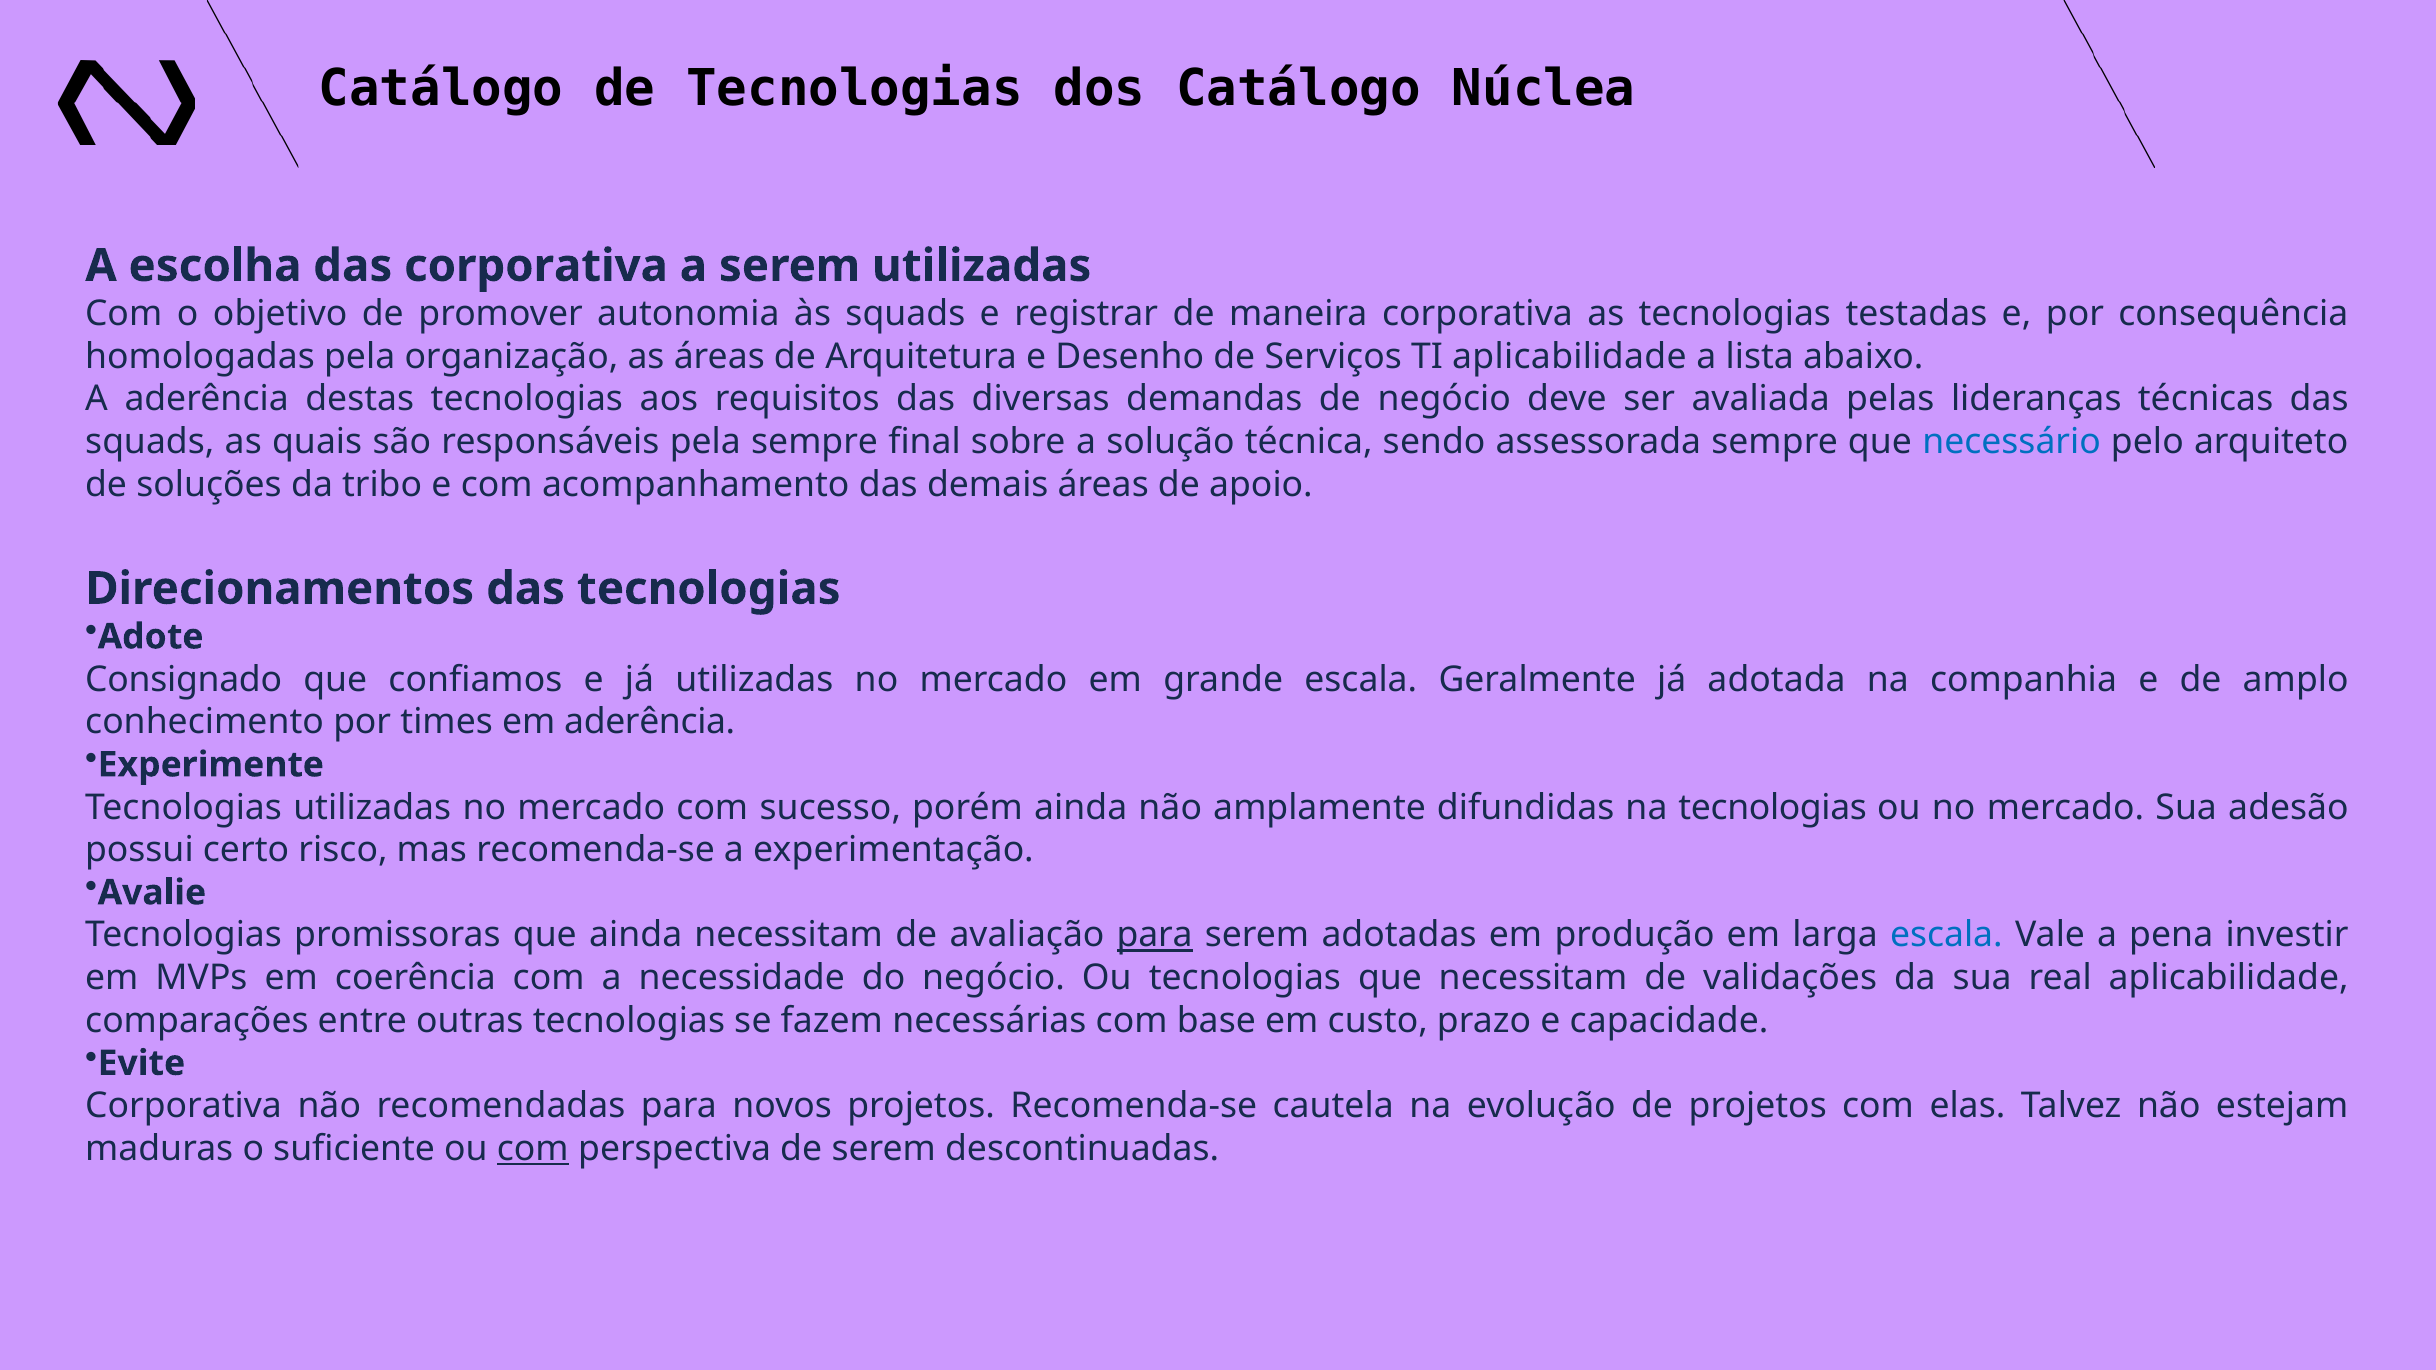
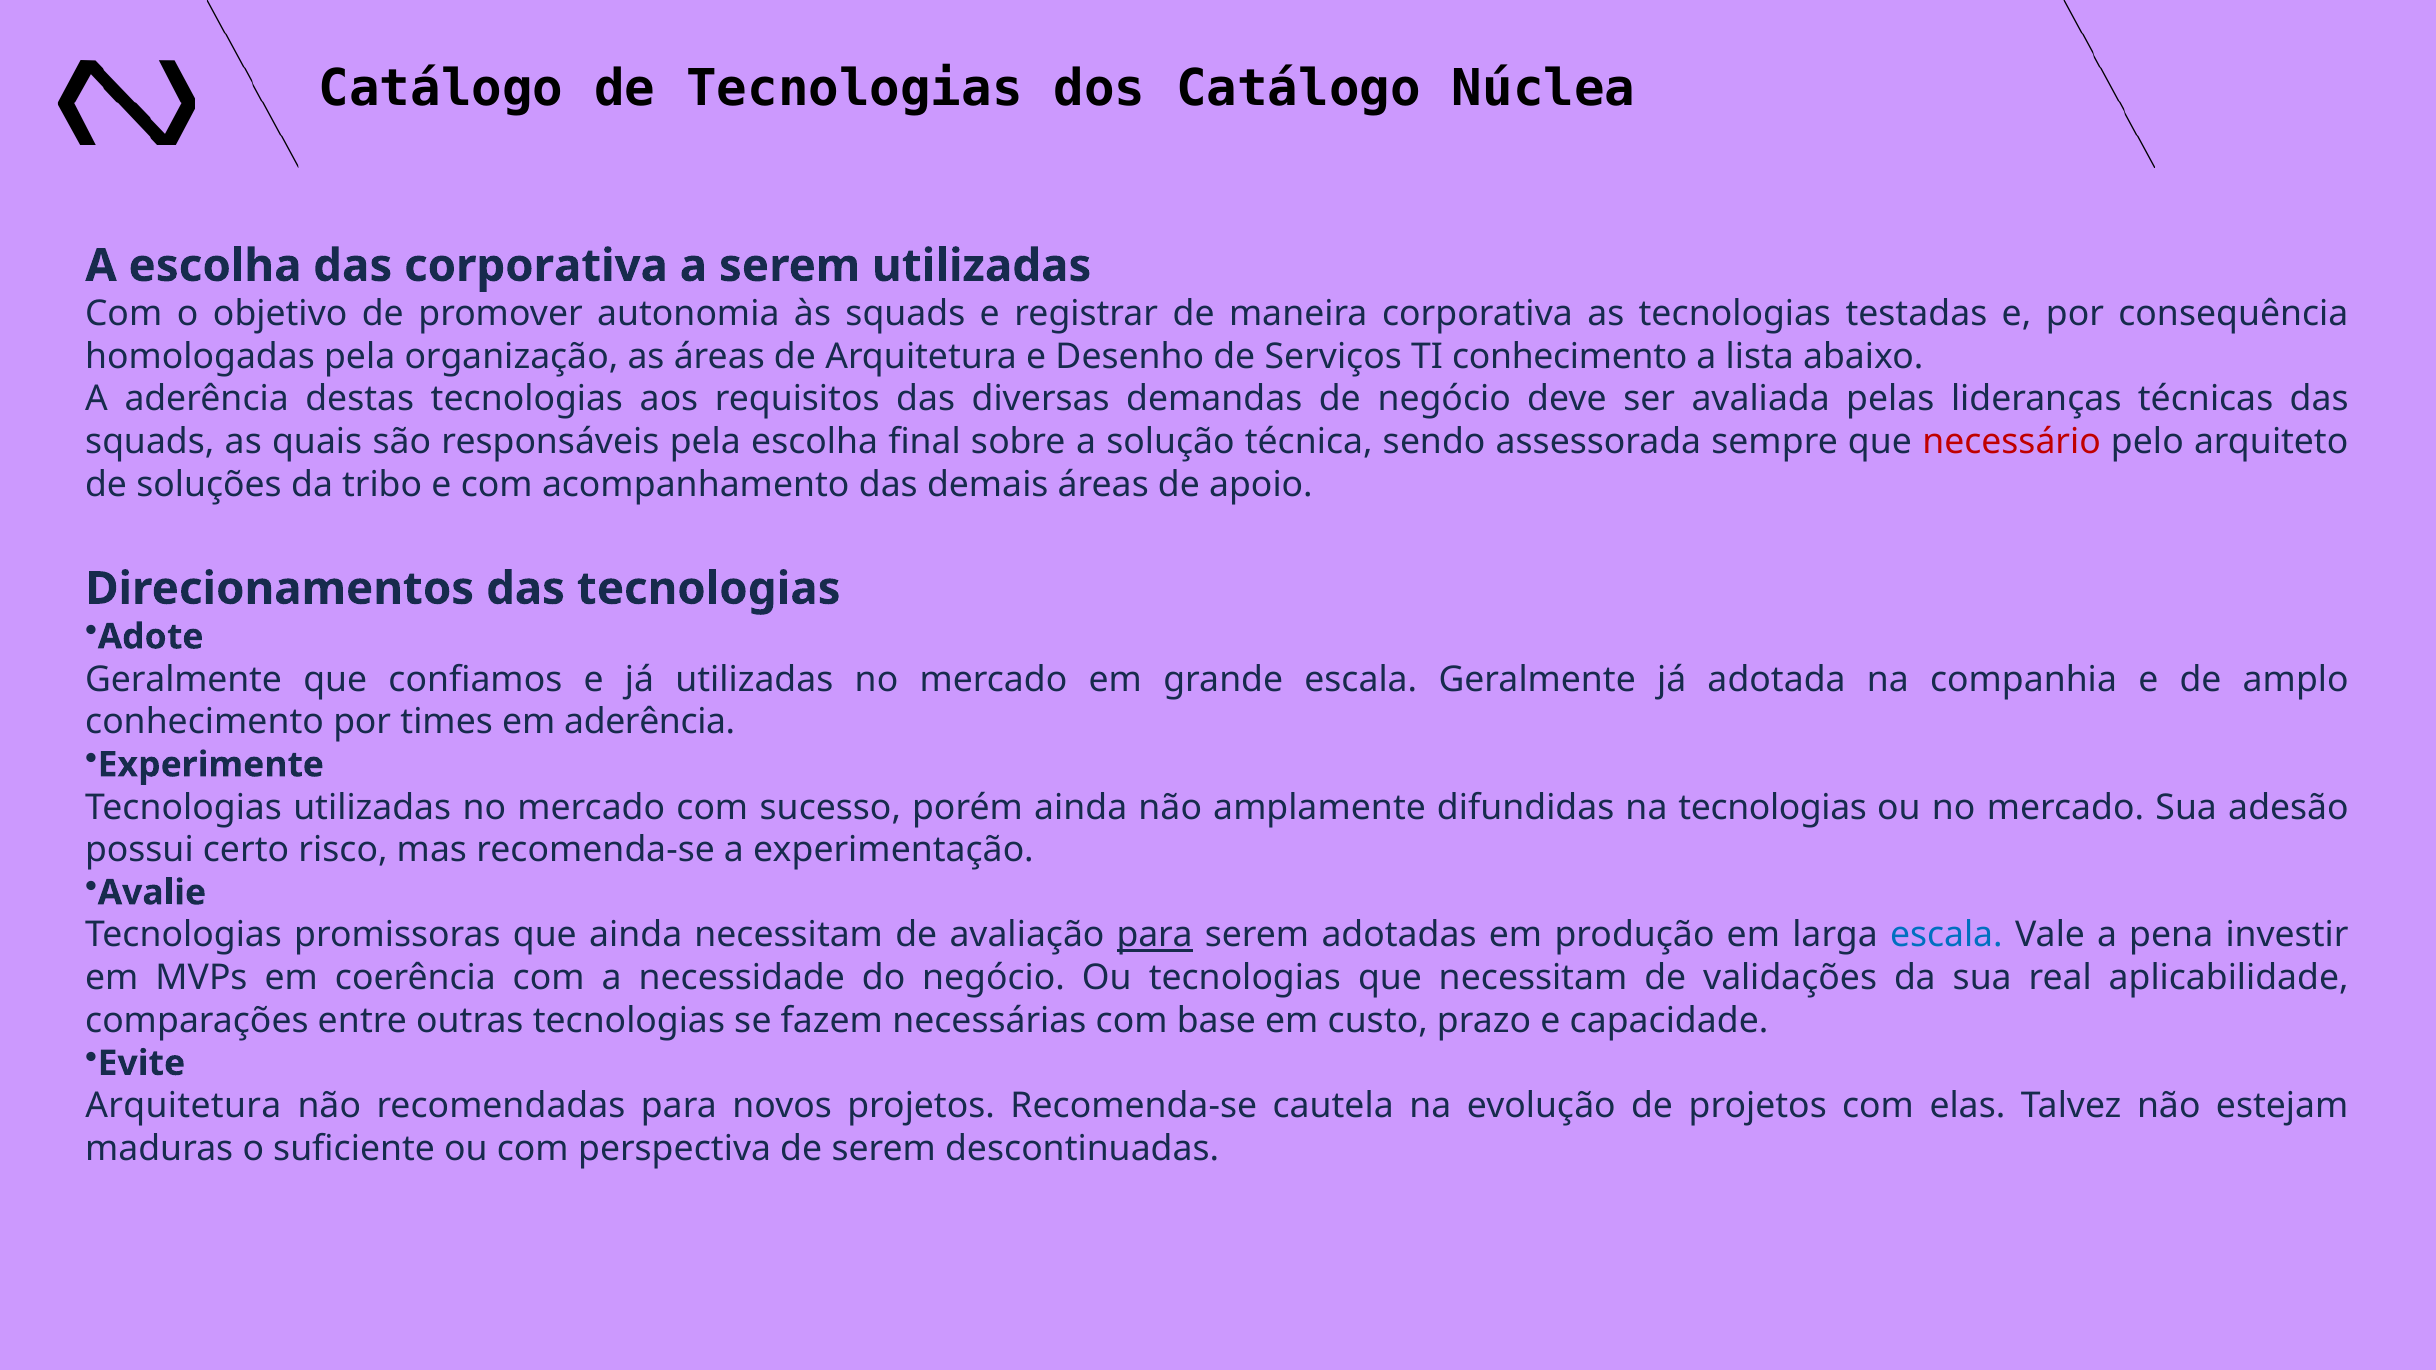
TI aplicabilidade: aplicabilidade -> conhecimento
pela sempre: sempre -> escolha
necessário colour: blue -> red
Consignado at (184, 680): Consignado -> Geralmente
Corporativa at (184, 1106): Corporativa -> Arquitetura
com at (533, 1149) underline: present -> none
